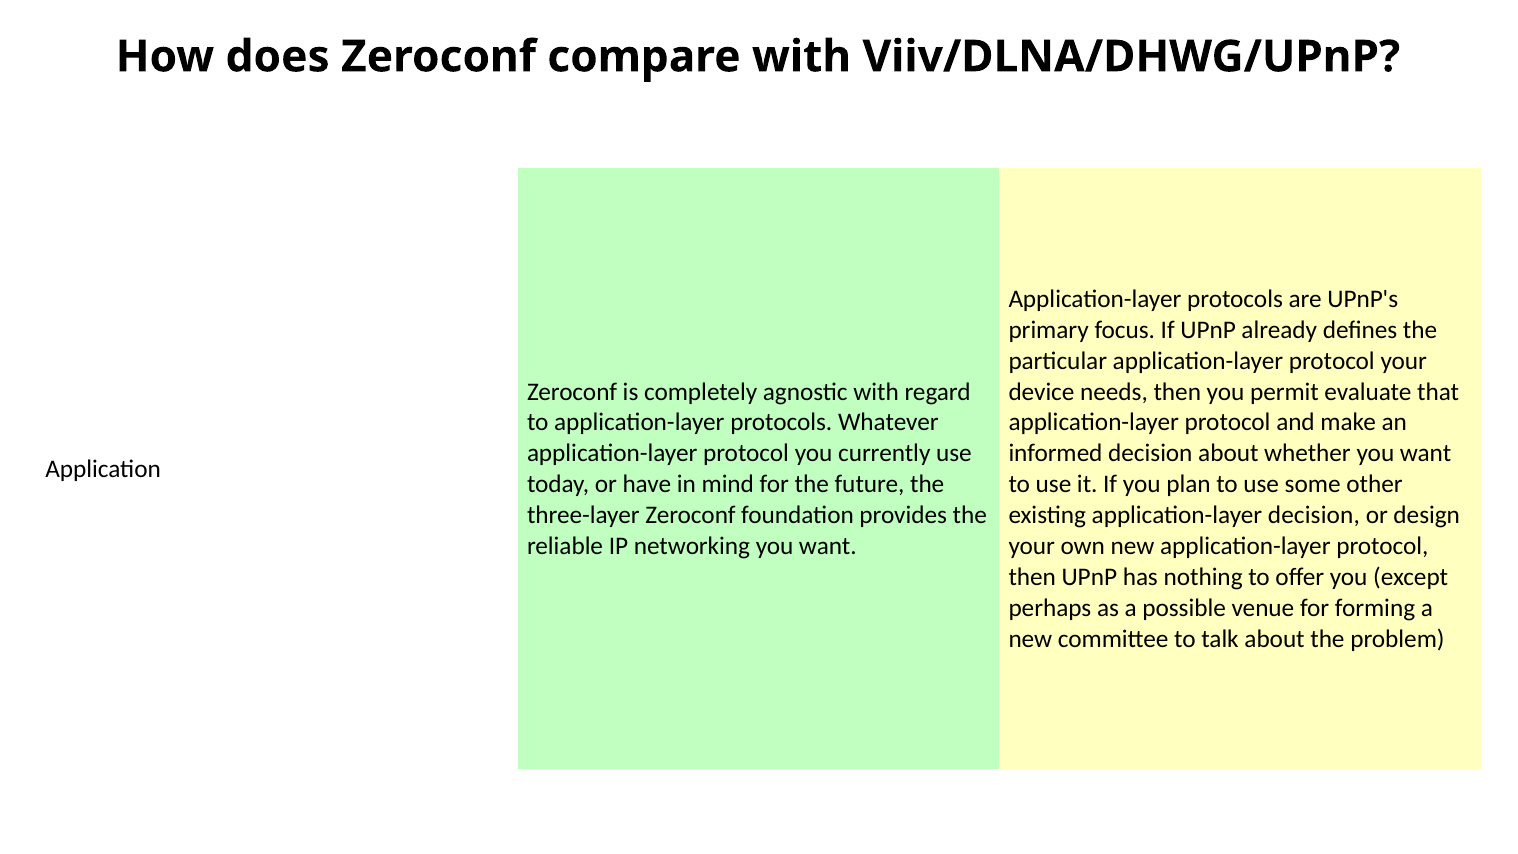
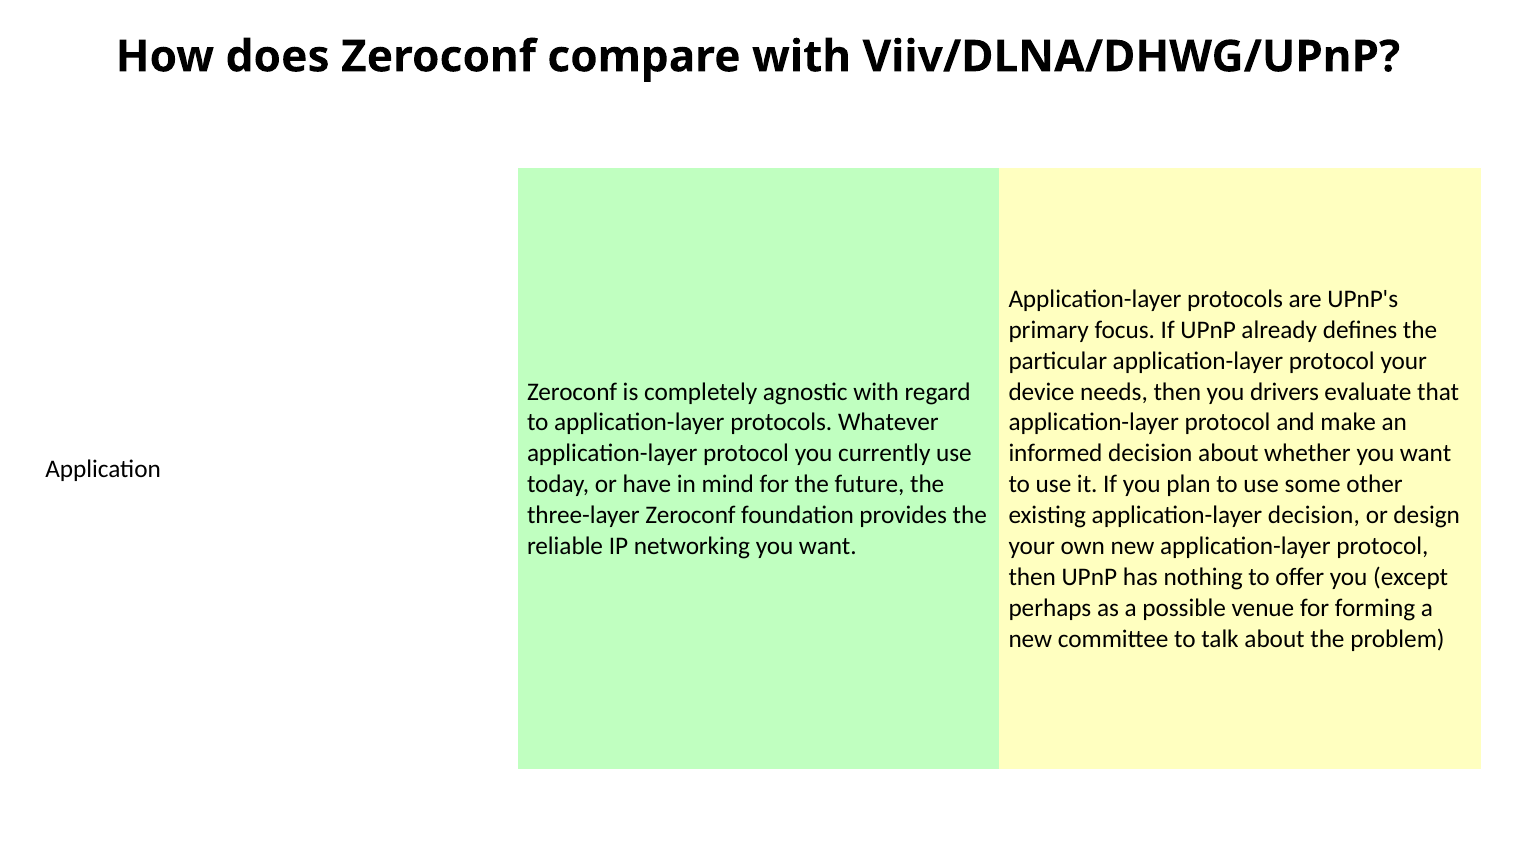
permit: permit -> drivers
